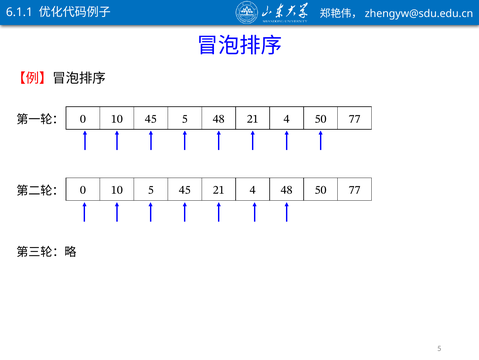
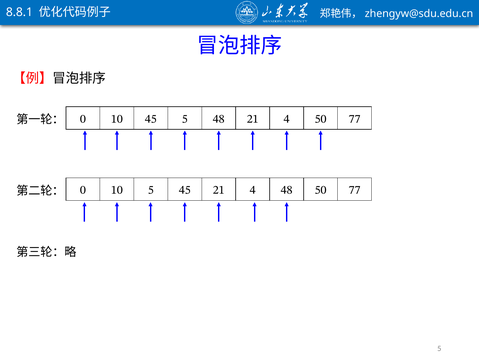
6.1.1: 6.1.1 -> 8.8.1
